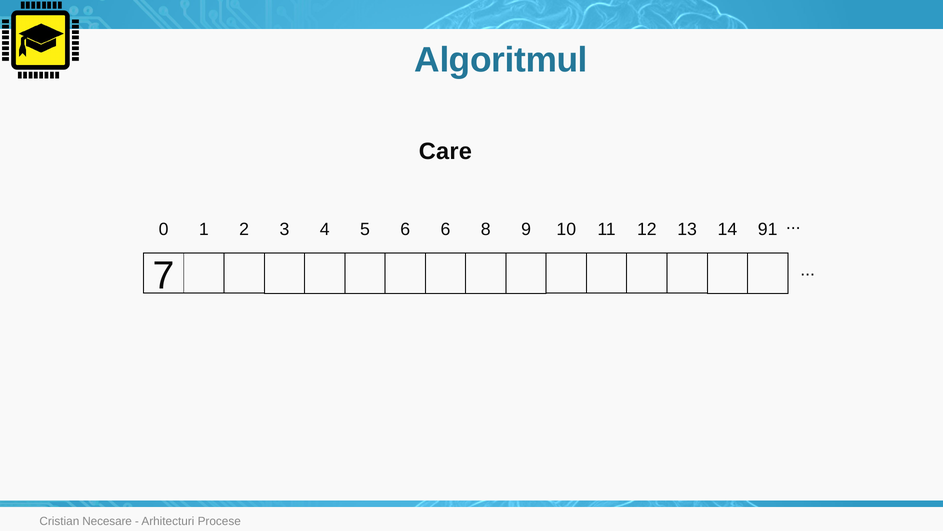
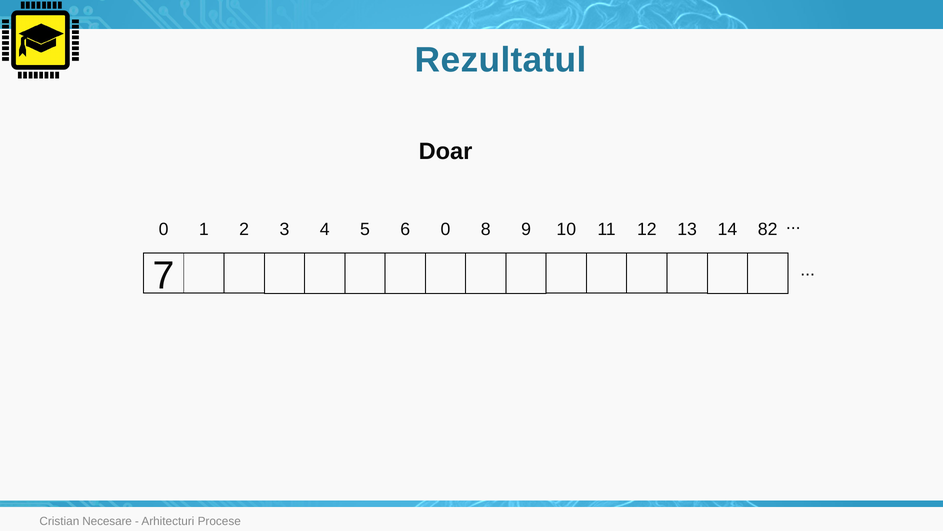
Algoritmul: Algoritmul -> Rezultatul
Care: Care -> Doar
6 6: 6 -> 0
91: 91 -> 82
